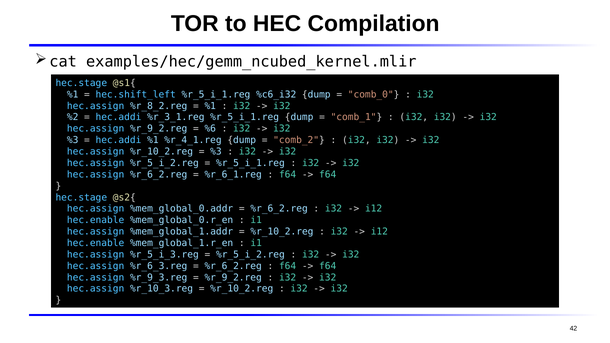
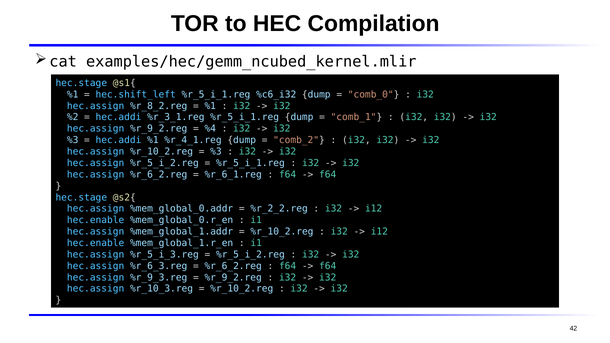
%6: %6 -> %4
%r_6_2.reg at (279, 209): %r_6_2.reg -> %r_2_2.reg
